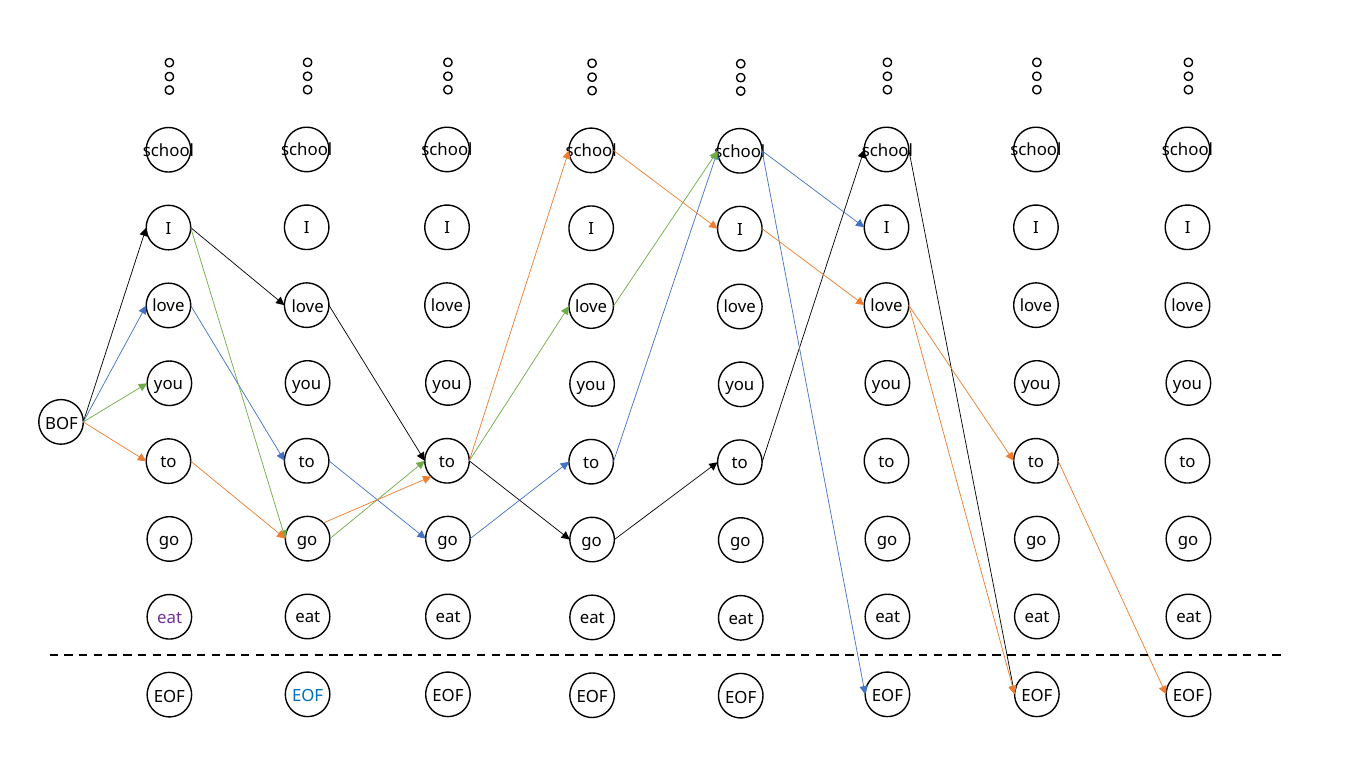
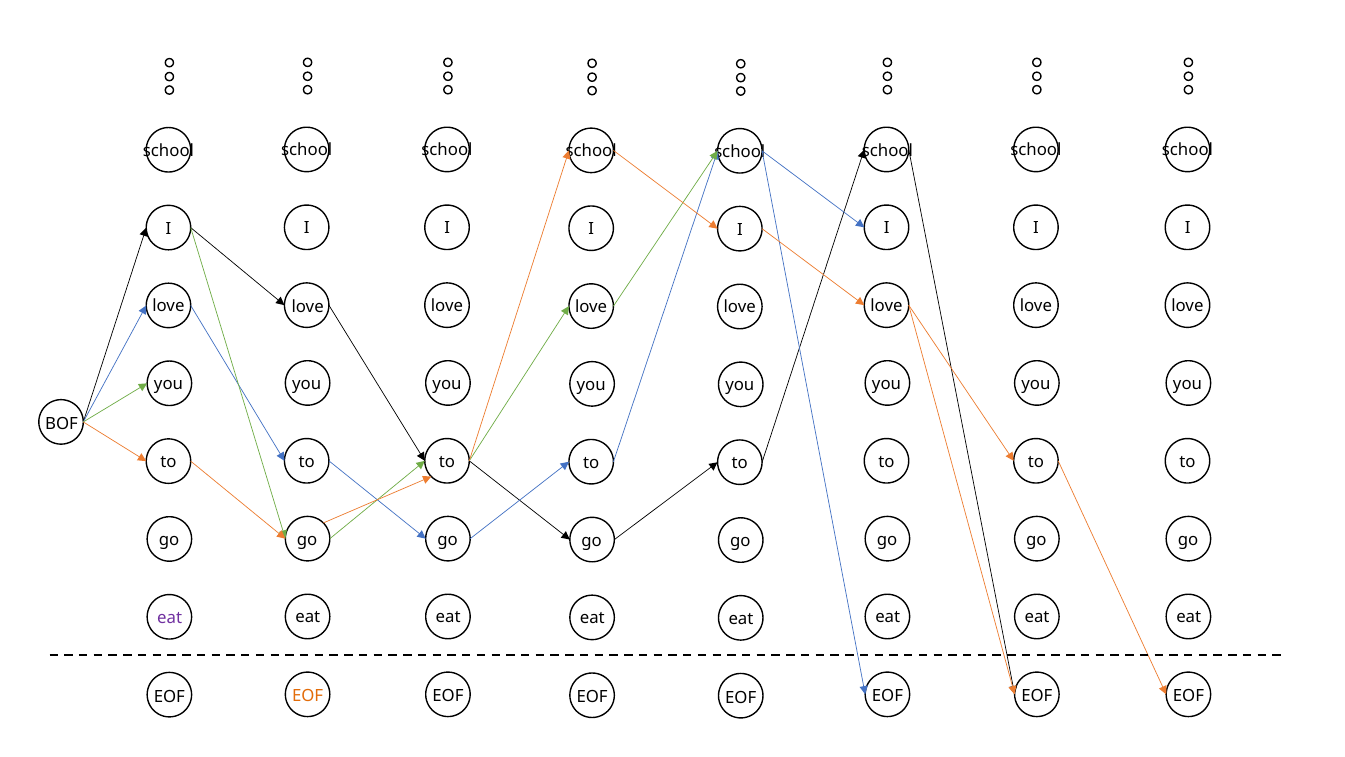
EOF at (308, 696) colour: blue -> orange
